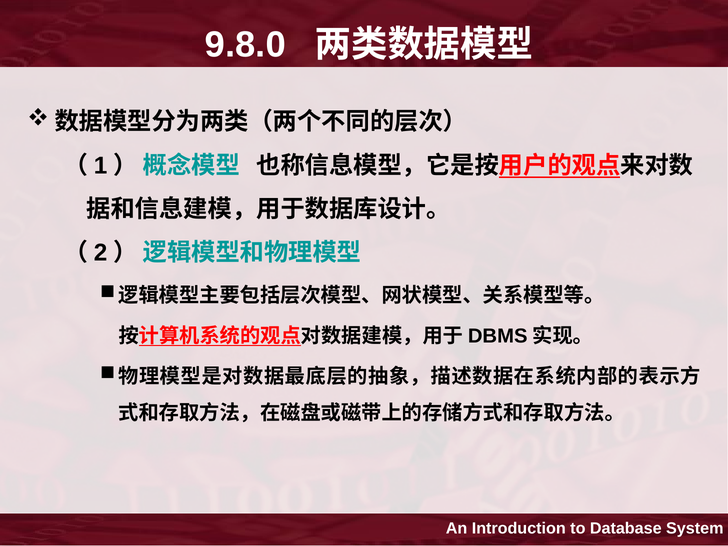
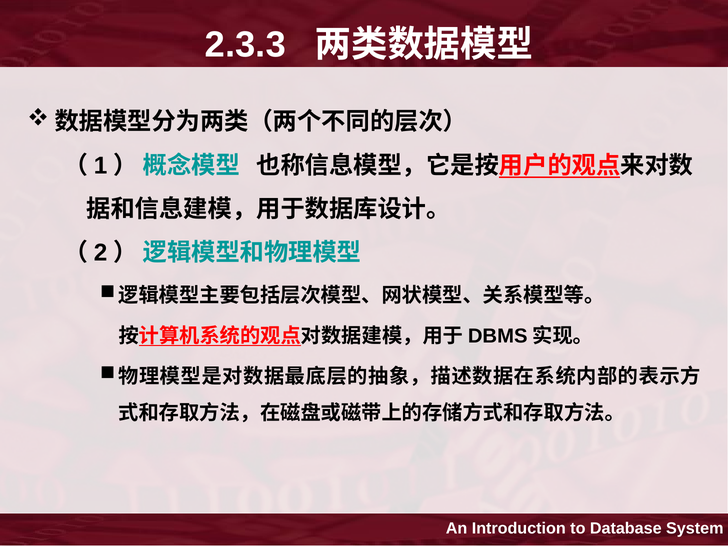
9.8.0: 9.8.0 -> 2.3.3
